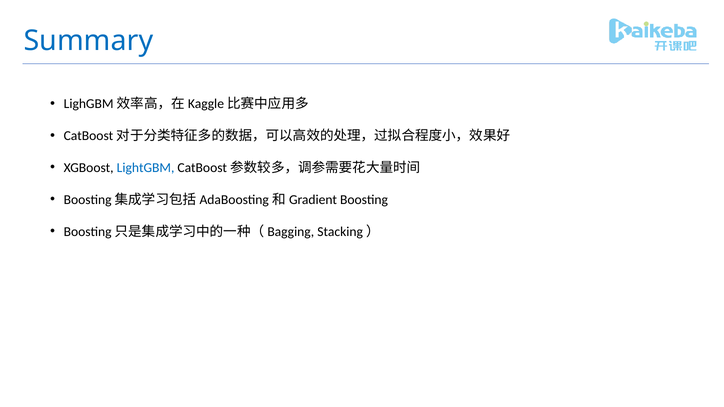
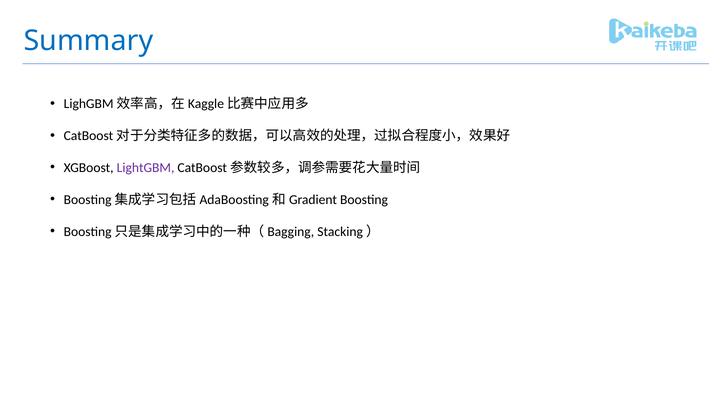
LightGBM colour: blue -> purple
